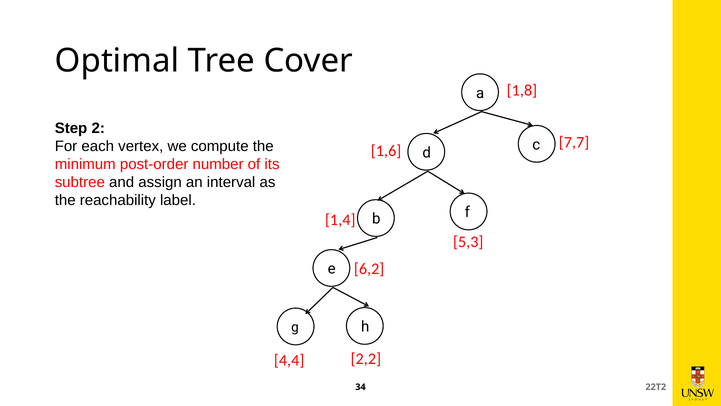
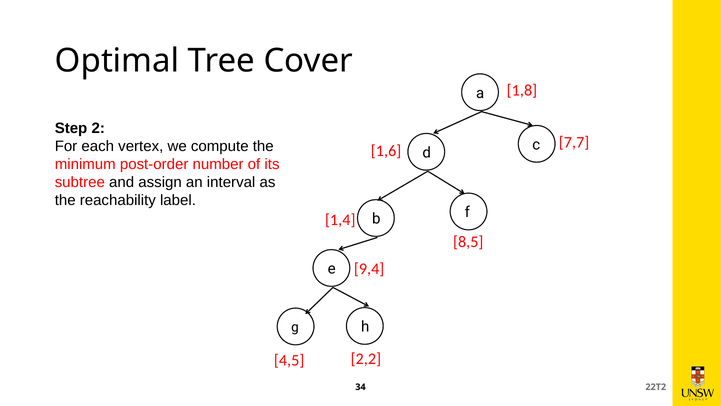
5,3: 5,3 -> 8,5
6,2: 6,2 -> 9,4
4,4: 4,4 -> 4,5
